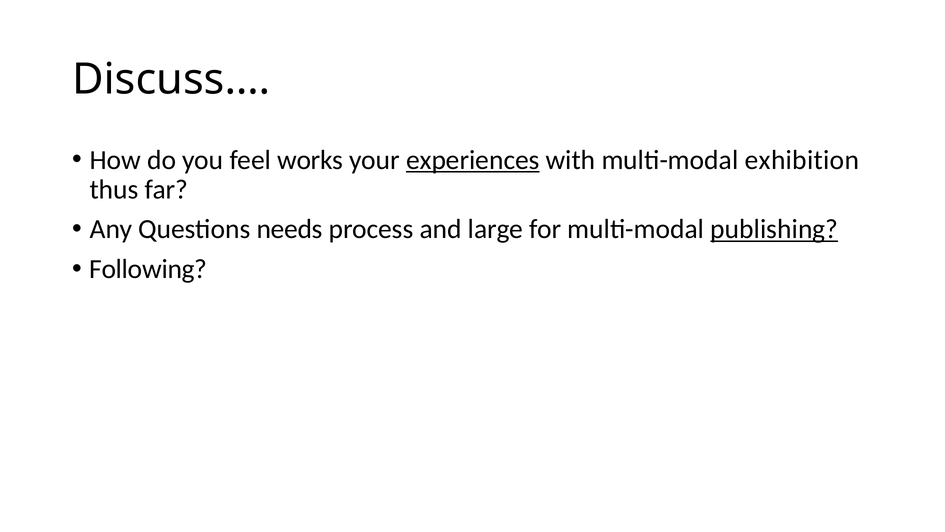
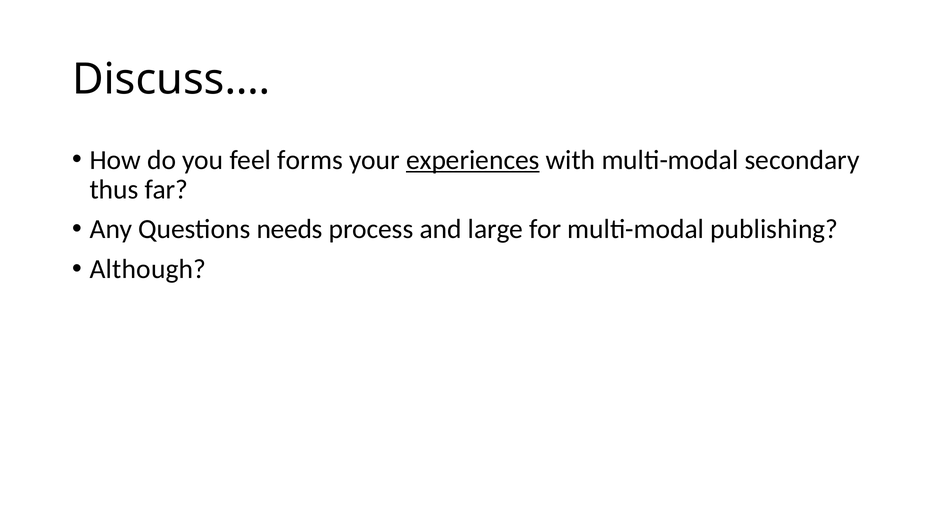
works: works -> forms
exhibition: exhibition -> secondary
publishing underline: present -> none
Following: Following -> Although
